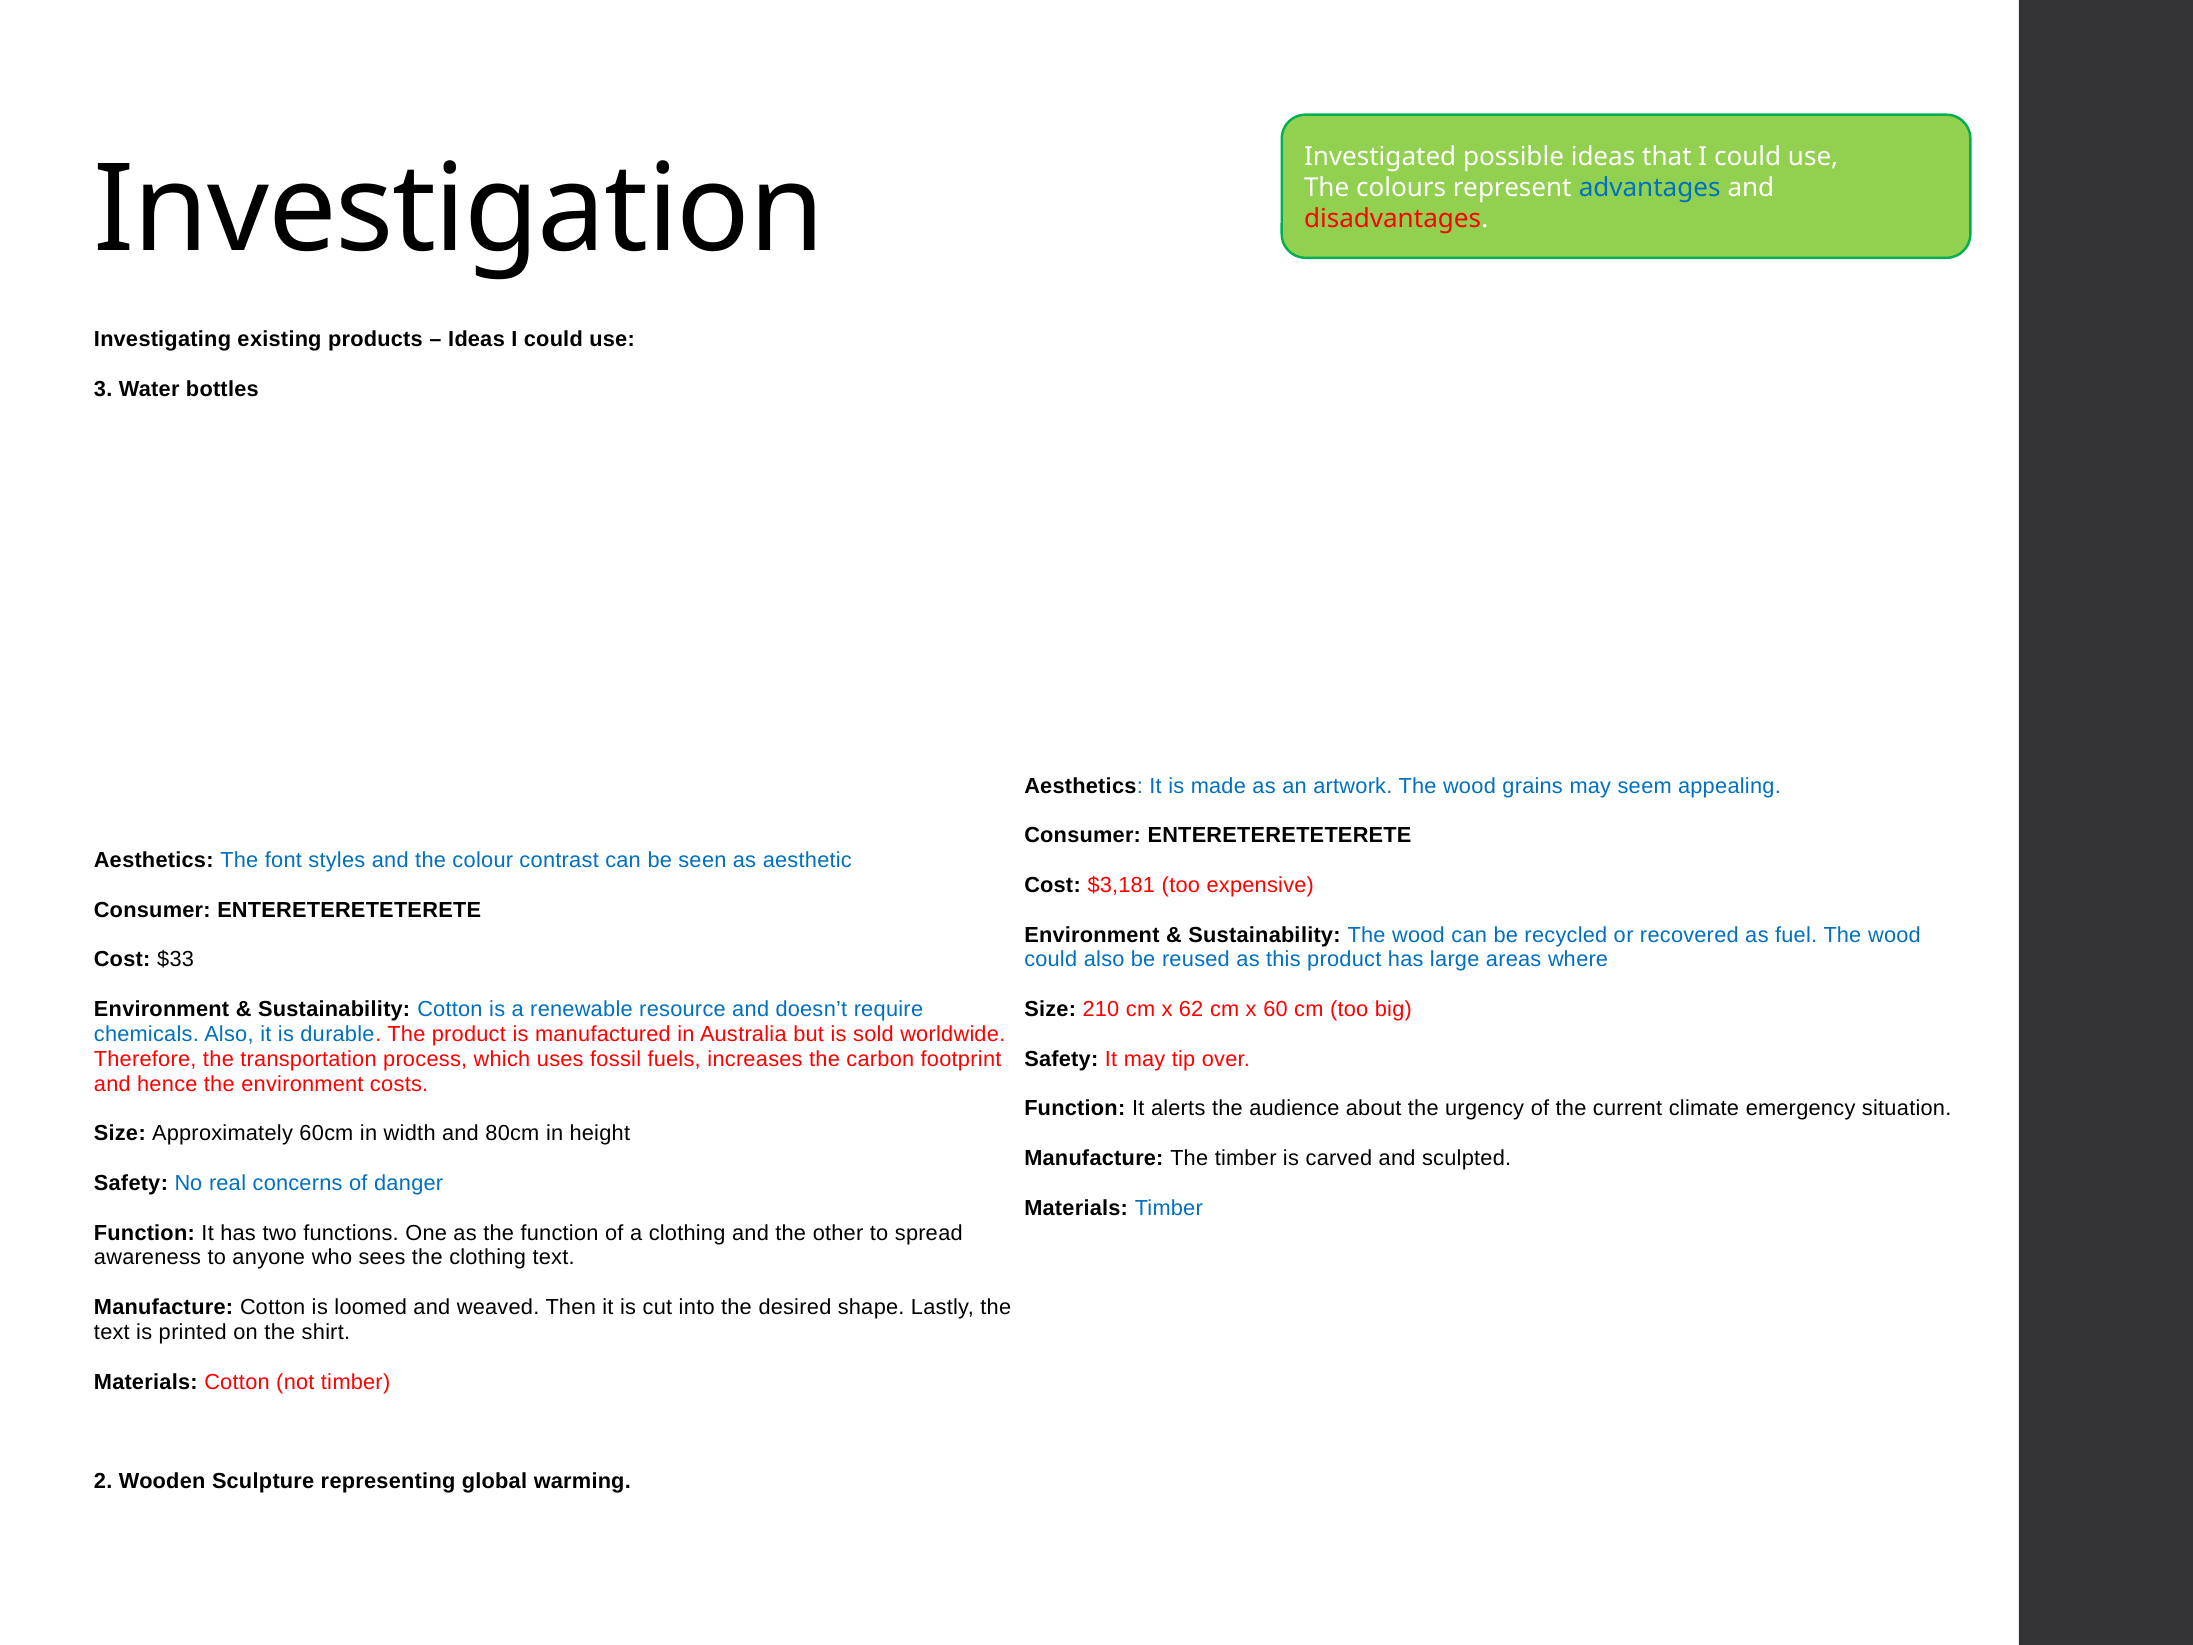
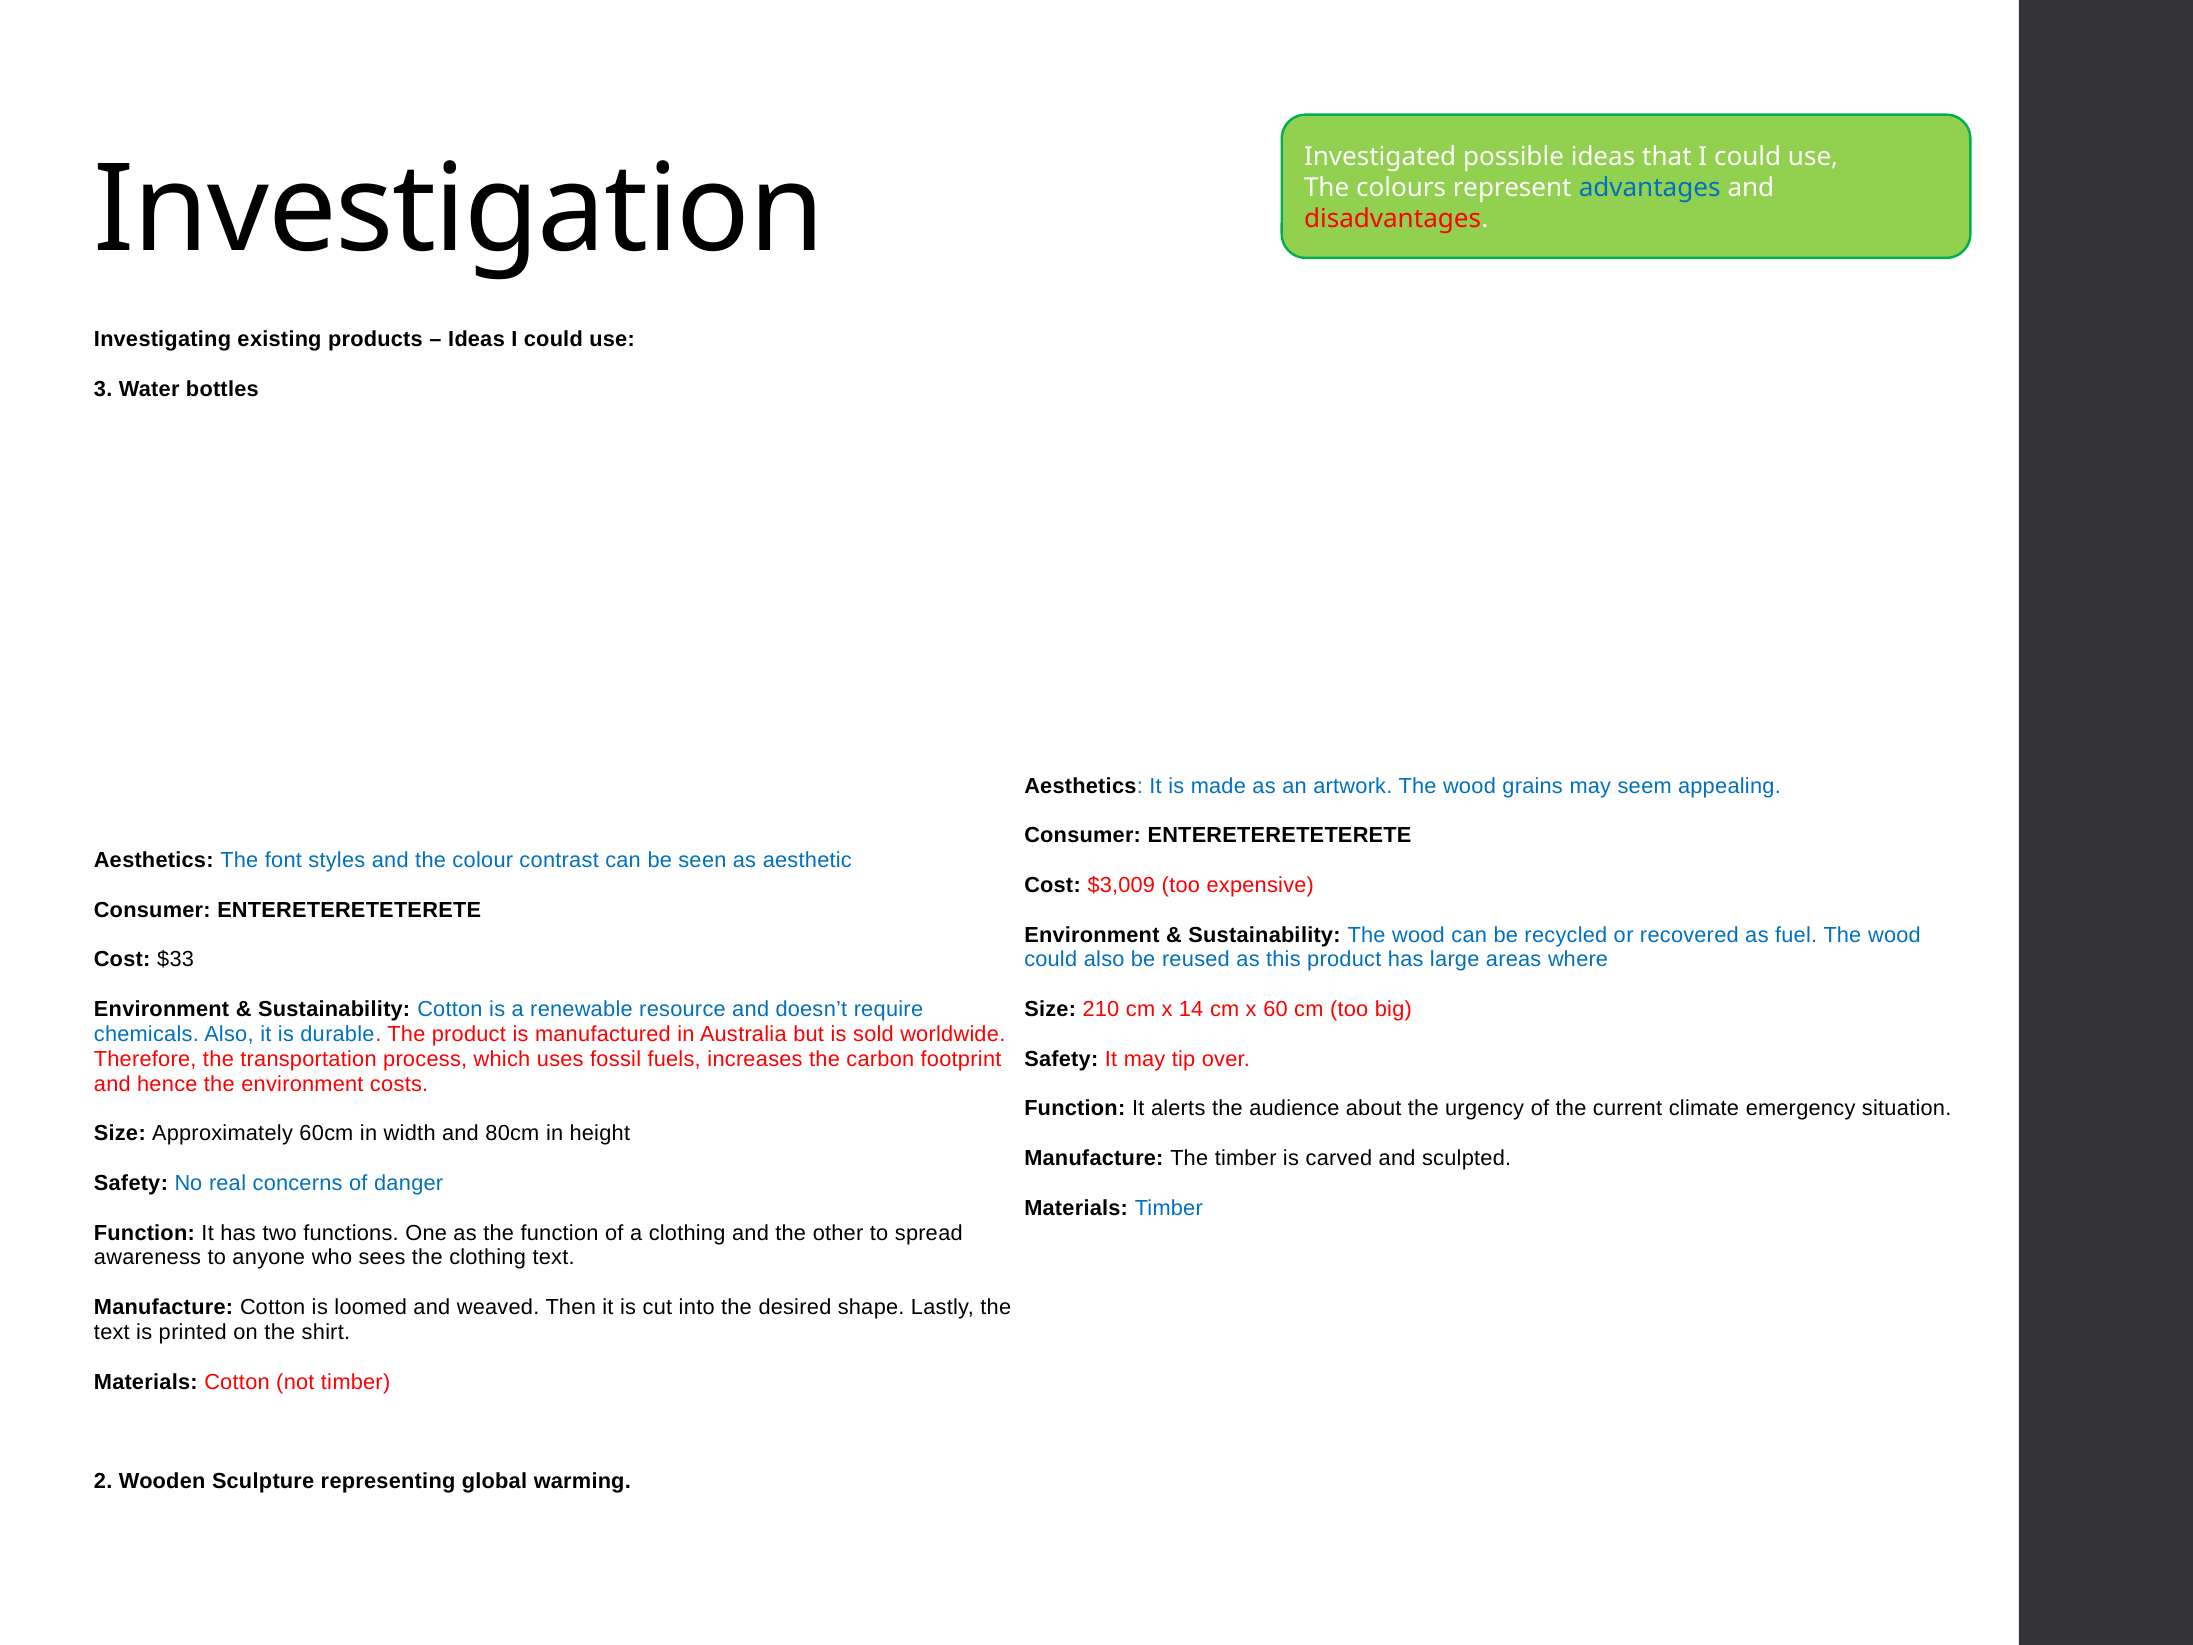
$3,181: $3,181 -> $3,009
62: 62 -> 14
